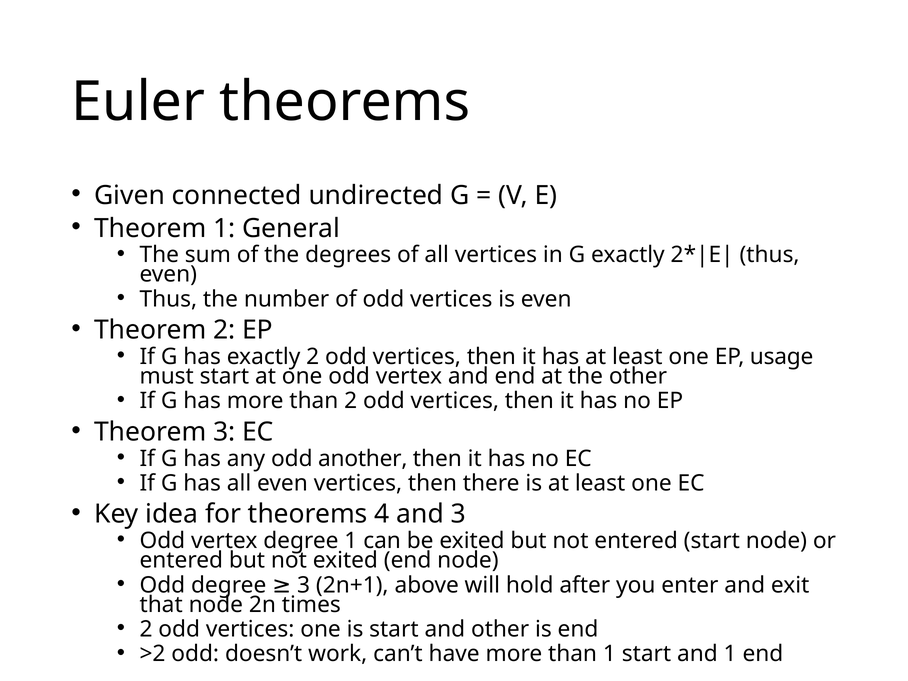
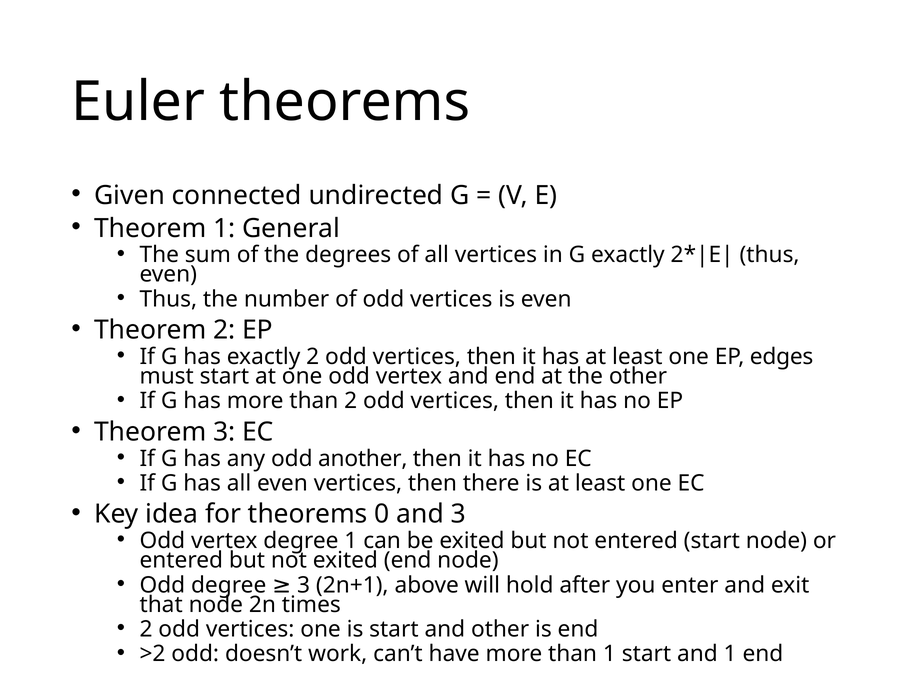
usage: usage -> edges
4: 4 -> 0
